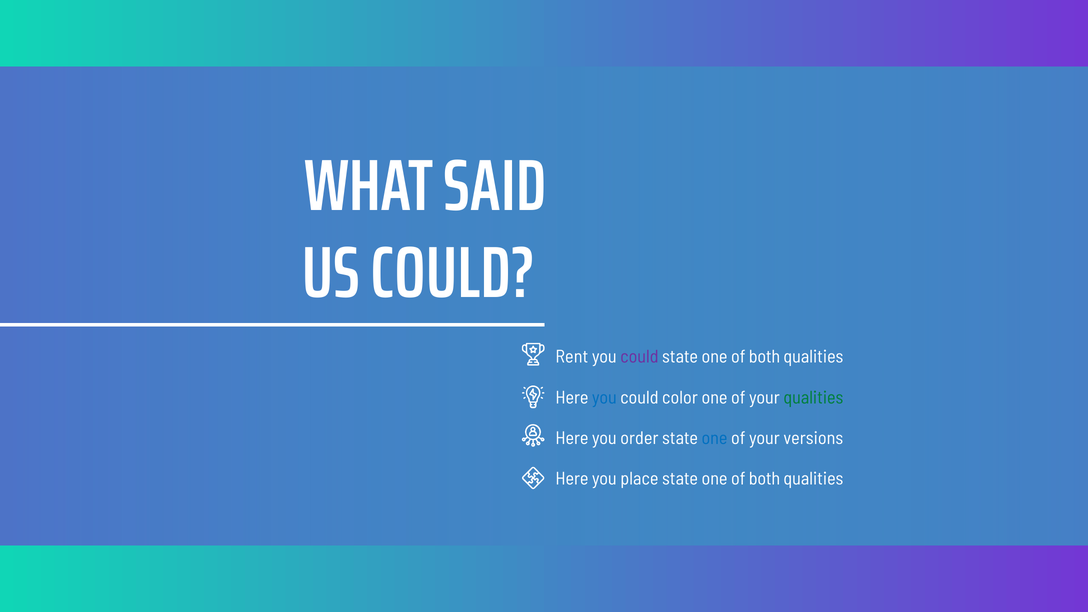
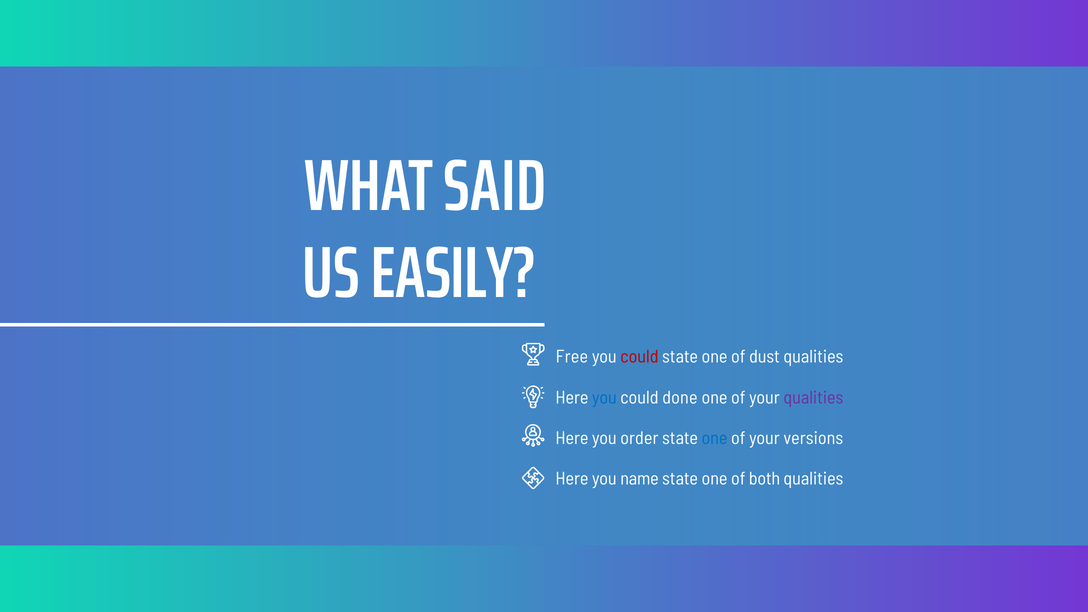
US COULD: COULD -> EASILY
Rent: Rent -> Free
could at (639, 357) colour: purple -> red
both at (765, 357): both -> dust
color: color -> done
qualities at (813, 398) colour: green -> purple
place: place -> name
